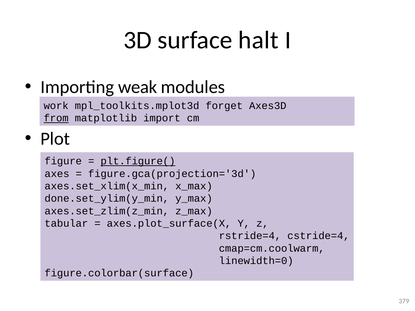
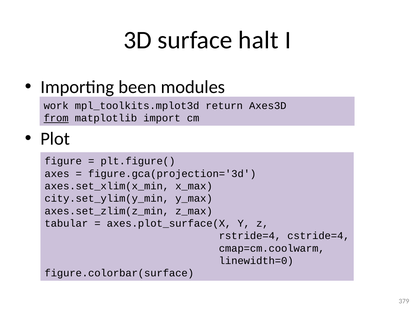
weak: weak -> been
forget: forget -> return
plt.figure( underline: present -> none
done.set_ylim(y_min: done.set_ylim(y_min -> city.set_ylim(y_min
